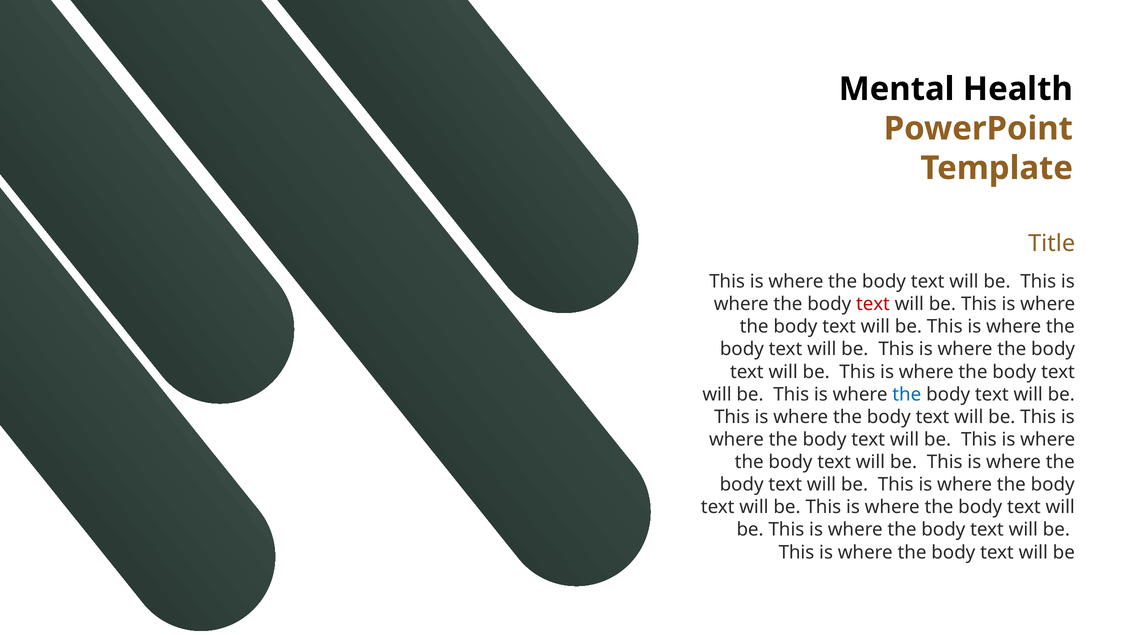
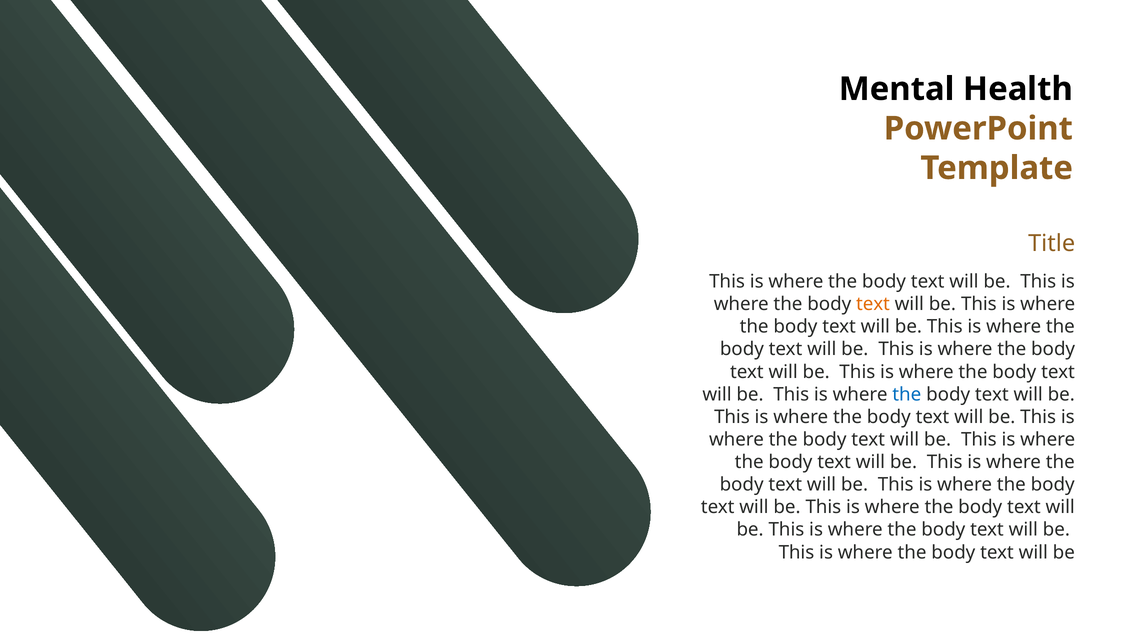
text at (873, 304) colour: red -> orange
